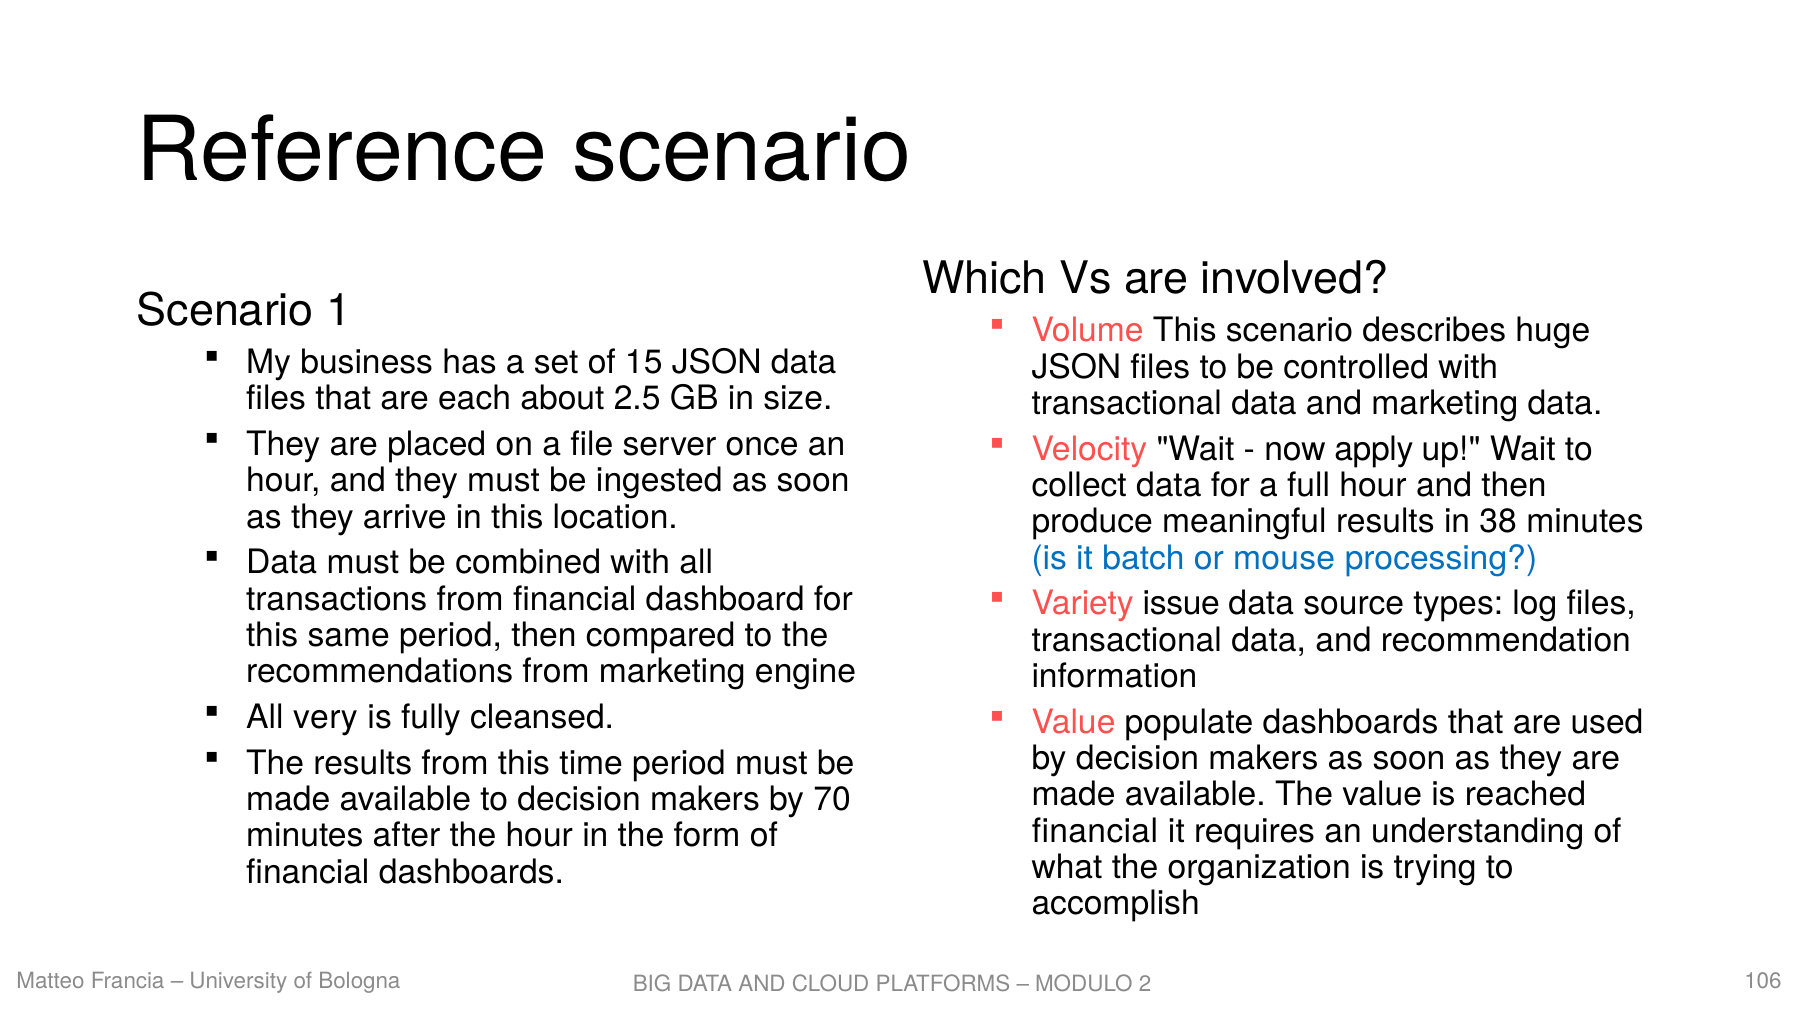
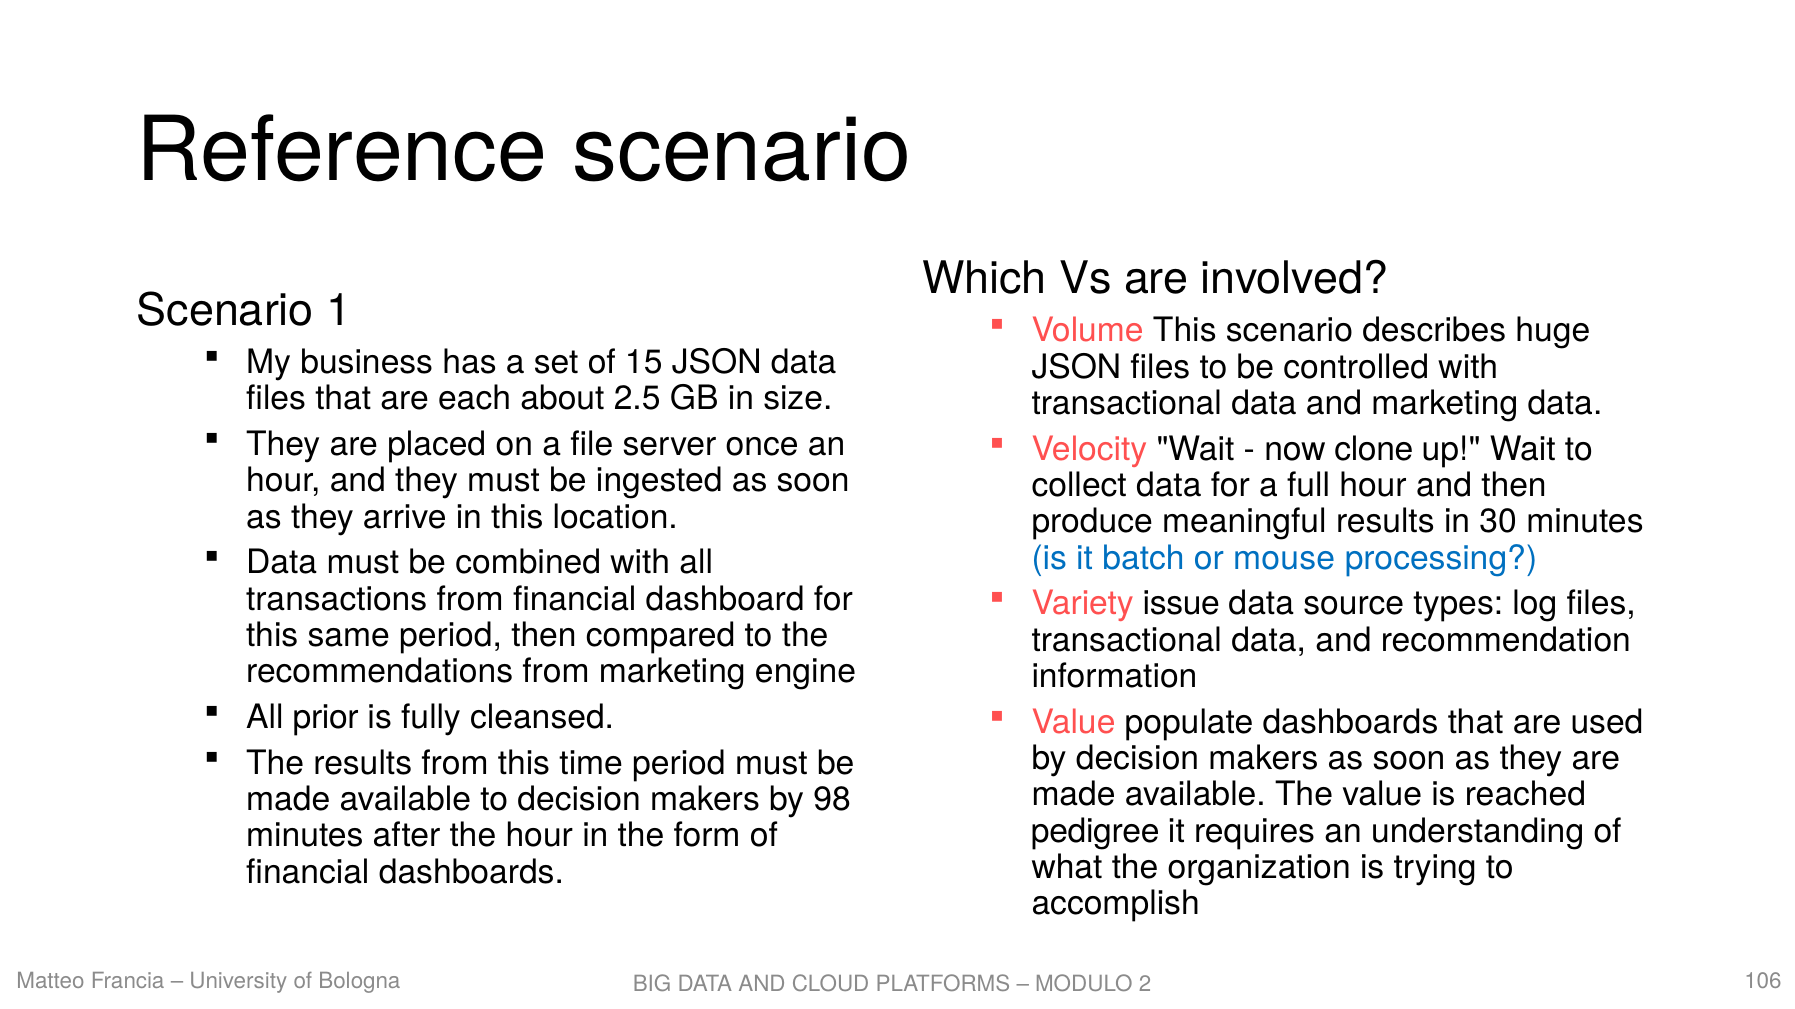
apply: apply -> clone
38: 38 -> 30
very: very -> prior
70: 70 -> 98
financial at (1095, 832): financial -> pedigree
